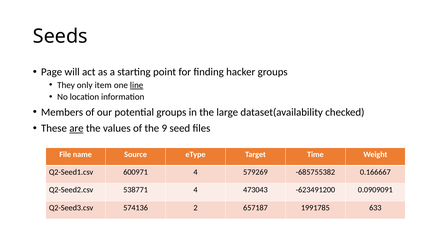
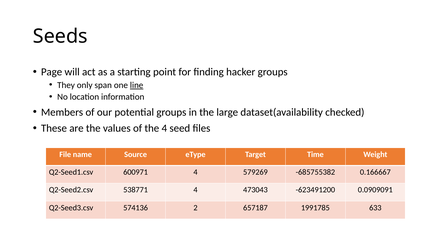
item: item -> span
are underline: present -> none
the 9: 9 -> 4
